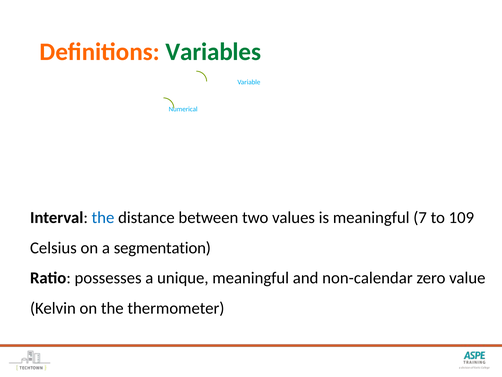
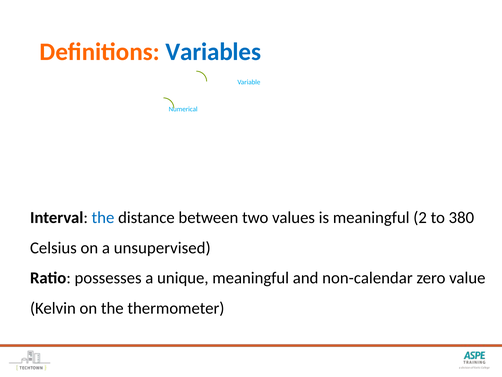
Variables colour: green -> blue
7: 7 -> 2
109: 109 -> 380
segmentation: segmentation -> unsupervised
